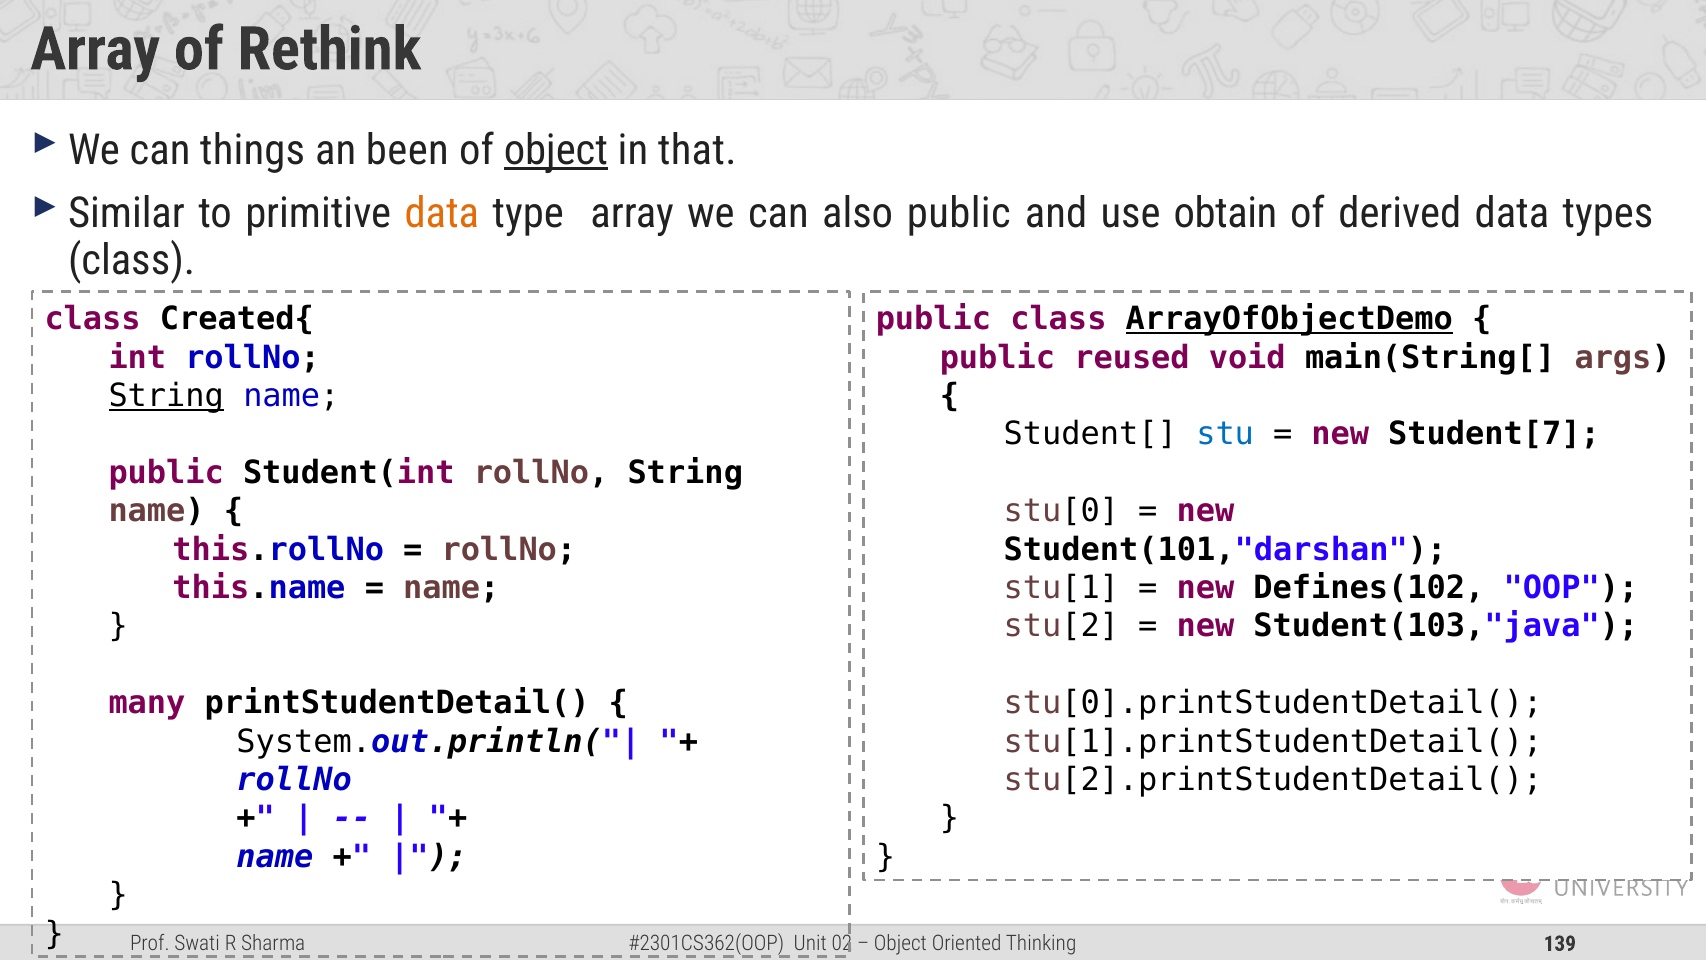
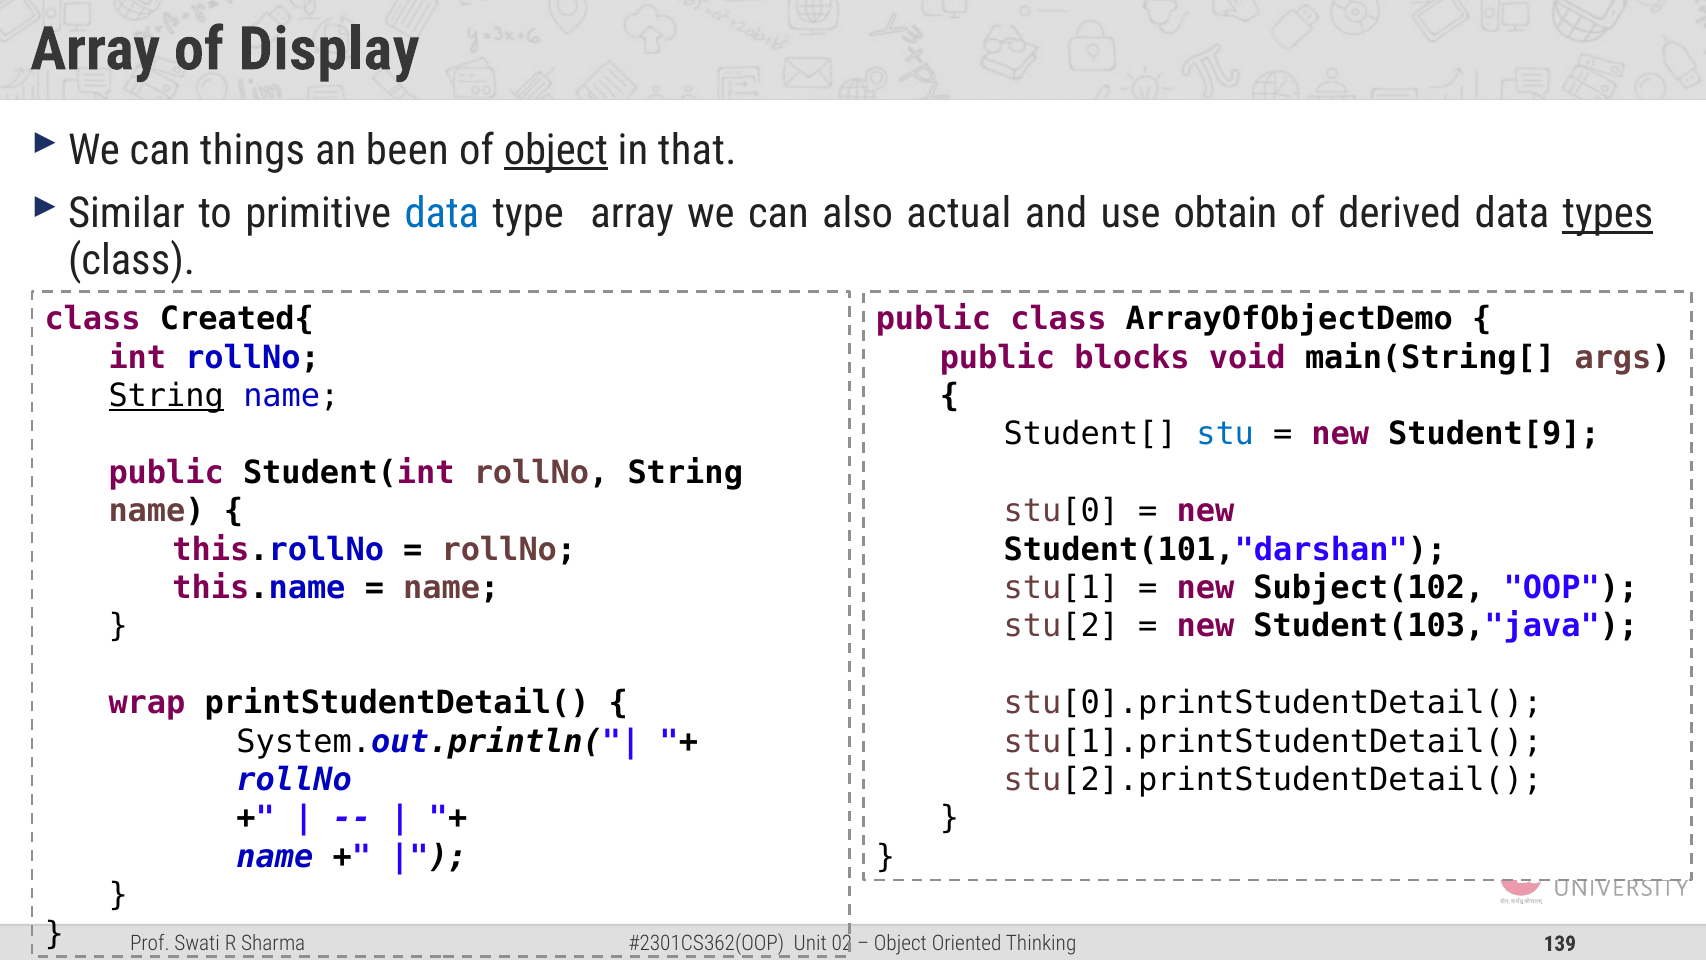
Rethink: Rethink -> Display
data at (442, 214) colour: orange -> blue
also public: public -> actual
types underline: none -> present
ArrayOfObjectDemo underline: present -> none
reused: reused -> blocks
Student[7: Student[7 -> Student[9
Defines(102: Defines(102 -> Subject(102
many: many -> wrap
